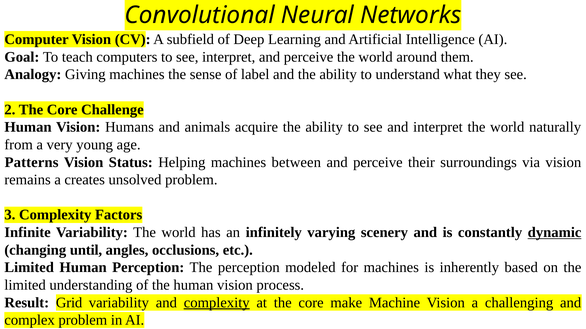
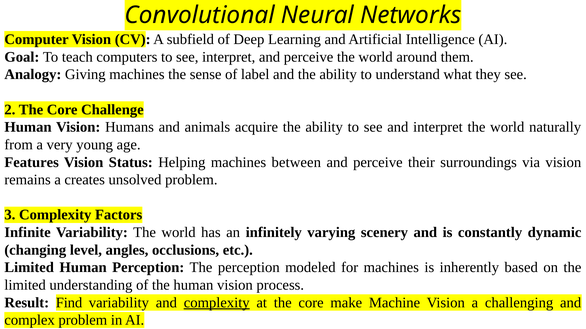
Patterns: Patterns -> Features
dynamic underline: present -> none
until: until -> level
Grid: Grid -> Find
